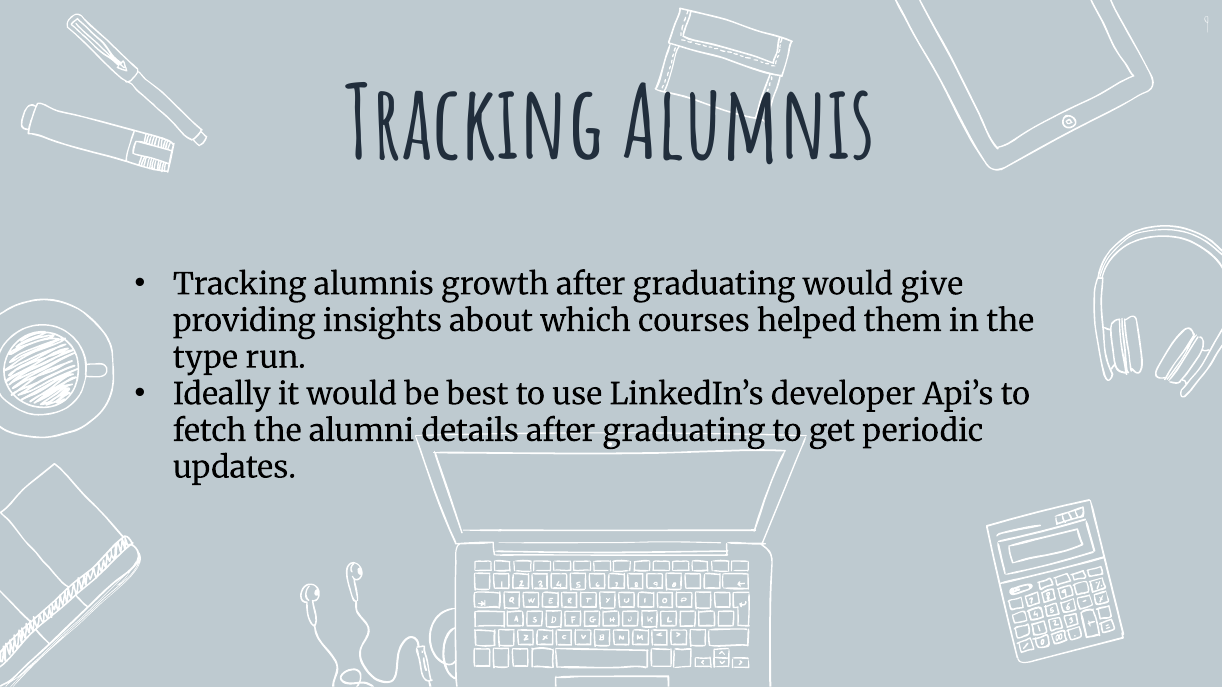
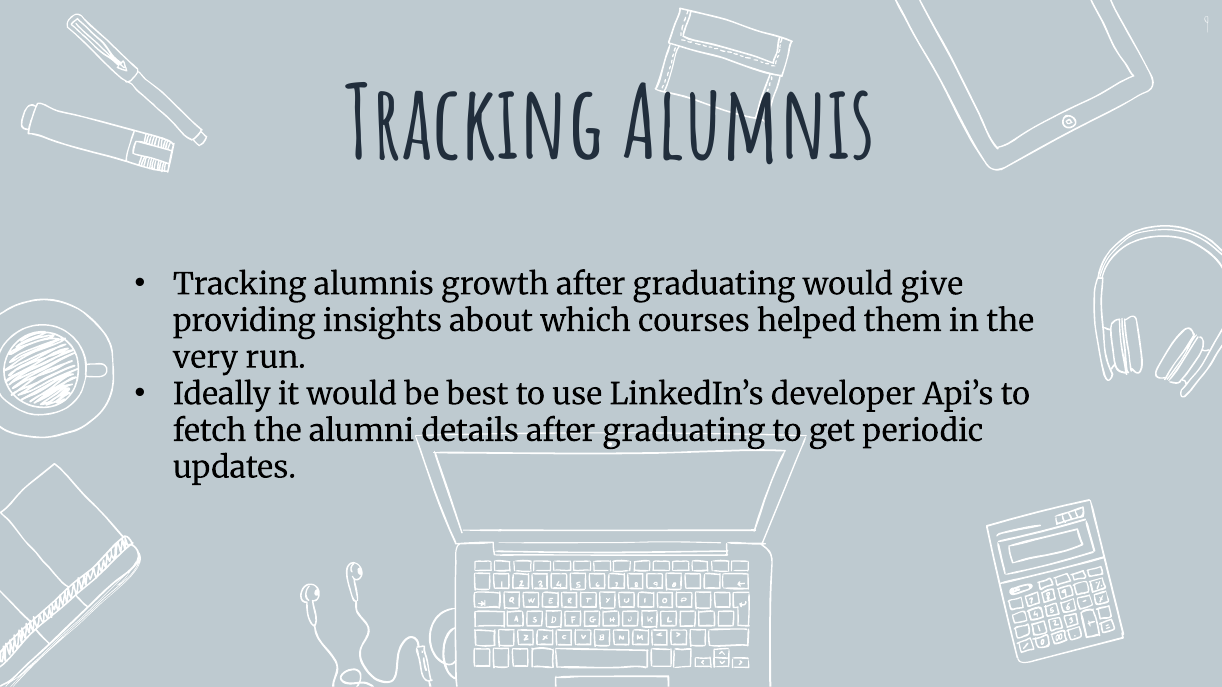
type: type -> very
